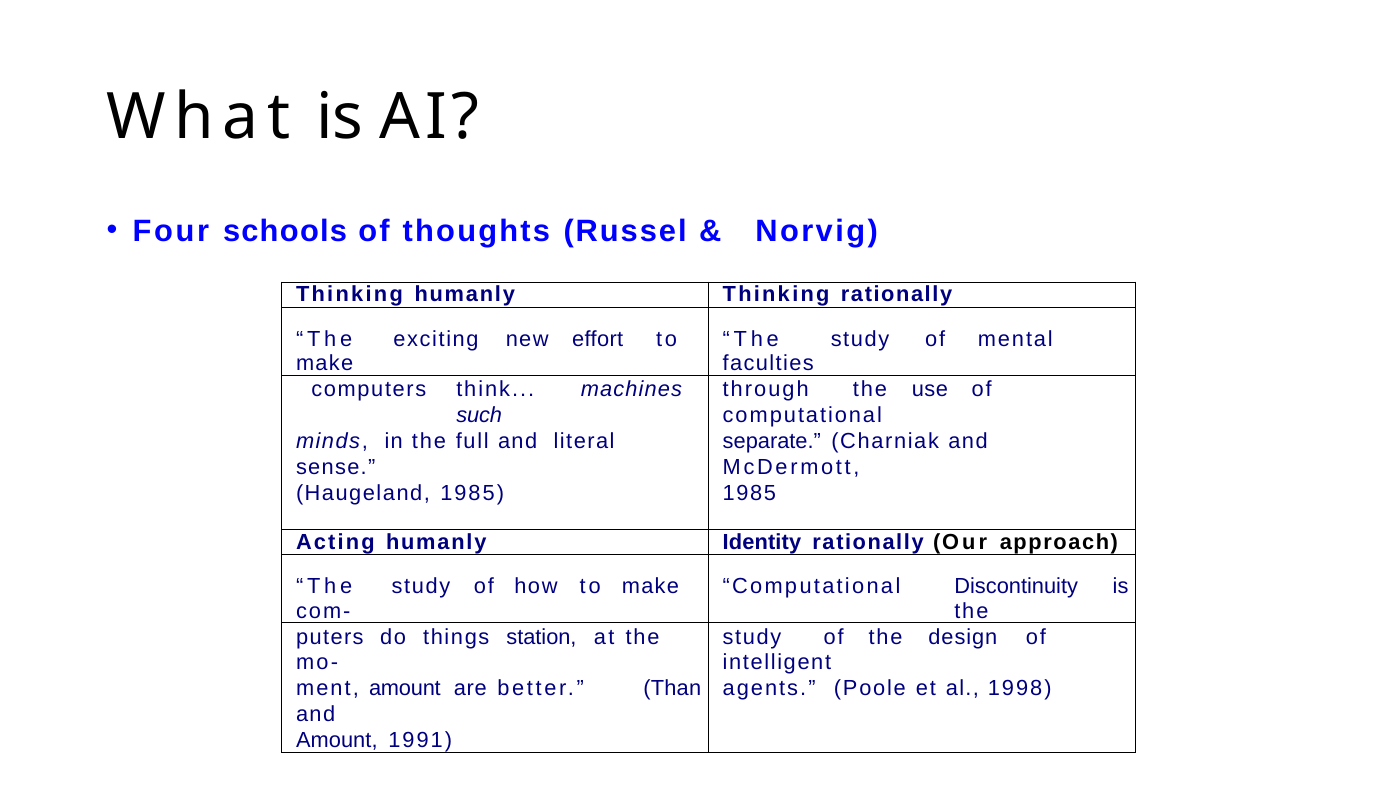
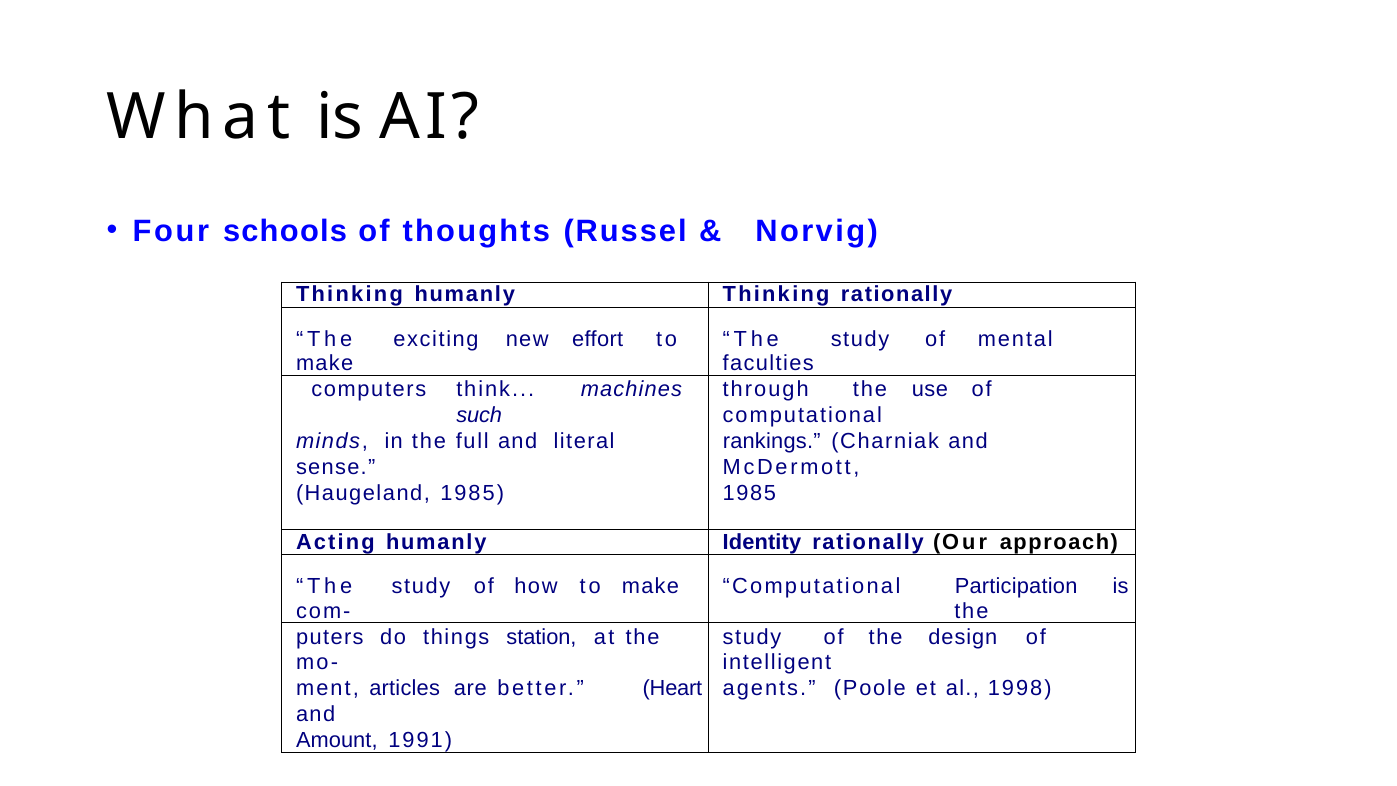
separate: separate -> rankings
Discontinuity: Discontinuity -> Participation
ment amount: amount -> articles
Than: Than -> Heart
